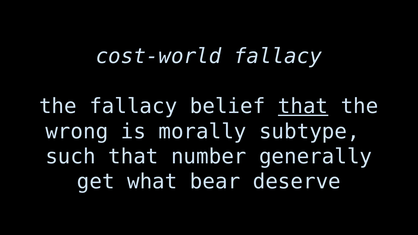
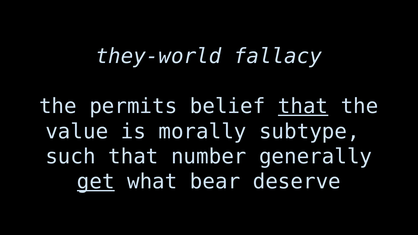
cost-world: cost-world -> they-world
the fallacy: fallacy -> permits
wrong: wrong -> value
get underline: none -> present
